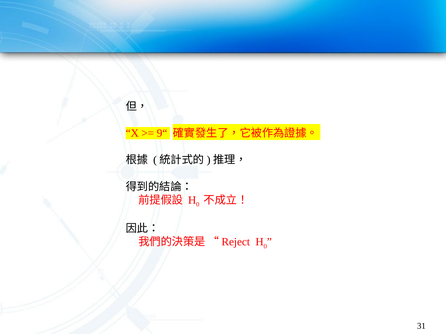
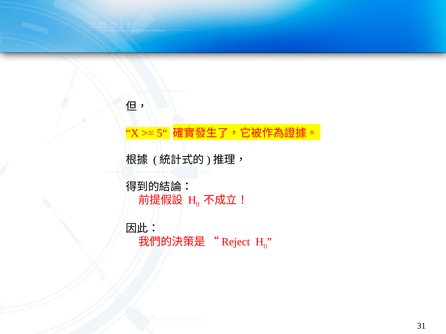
9“: 9“ -> 5“
